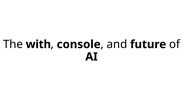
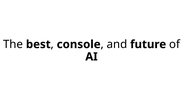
with: with -> best
